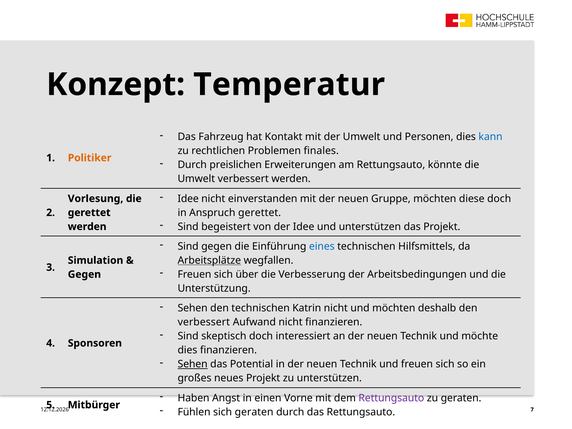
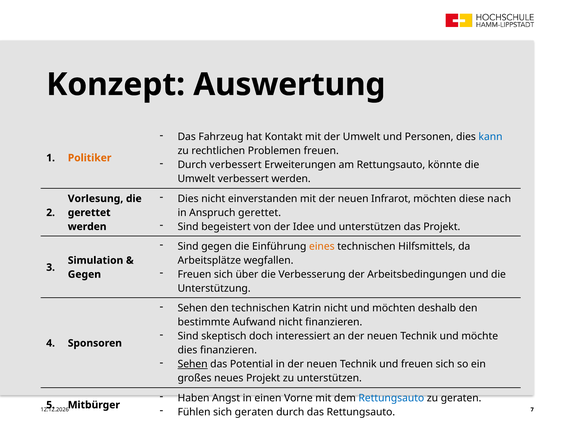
Temperatur: Temperatur -> Auswertung
Problemen finales: finales -> freuen
Durch preislichen: preislichen -> verbessert
Idee at (188, 199): Idee -> Dies
Gruppe: Gruppe -> Infrarot
diese doch: doch -> nach
eines colour: blue -> orange
Arbeitsplätze underline: present -> none
verbessert at (204, 322): verbessert -> bestimmte
Rettungsauto at (391, 398) colour: purple -> blue
